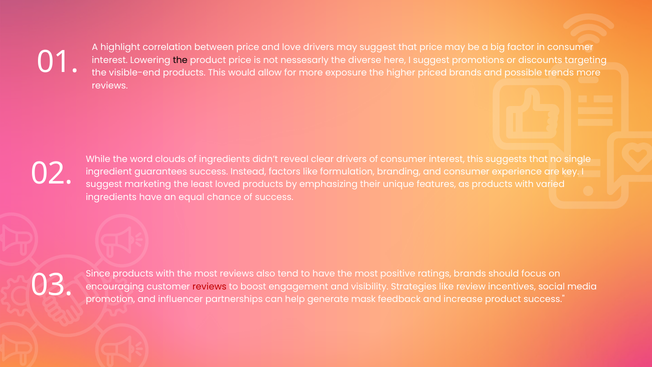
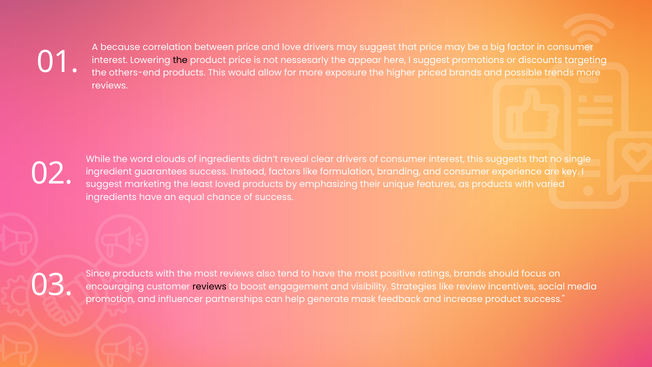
highlight: highlight -> because
diverse: diverse -> appear
visible-end: visible-end -> others-end
reviews at (209, 286) colour: red -> black
